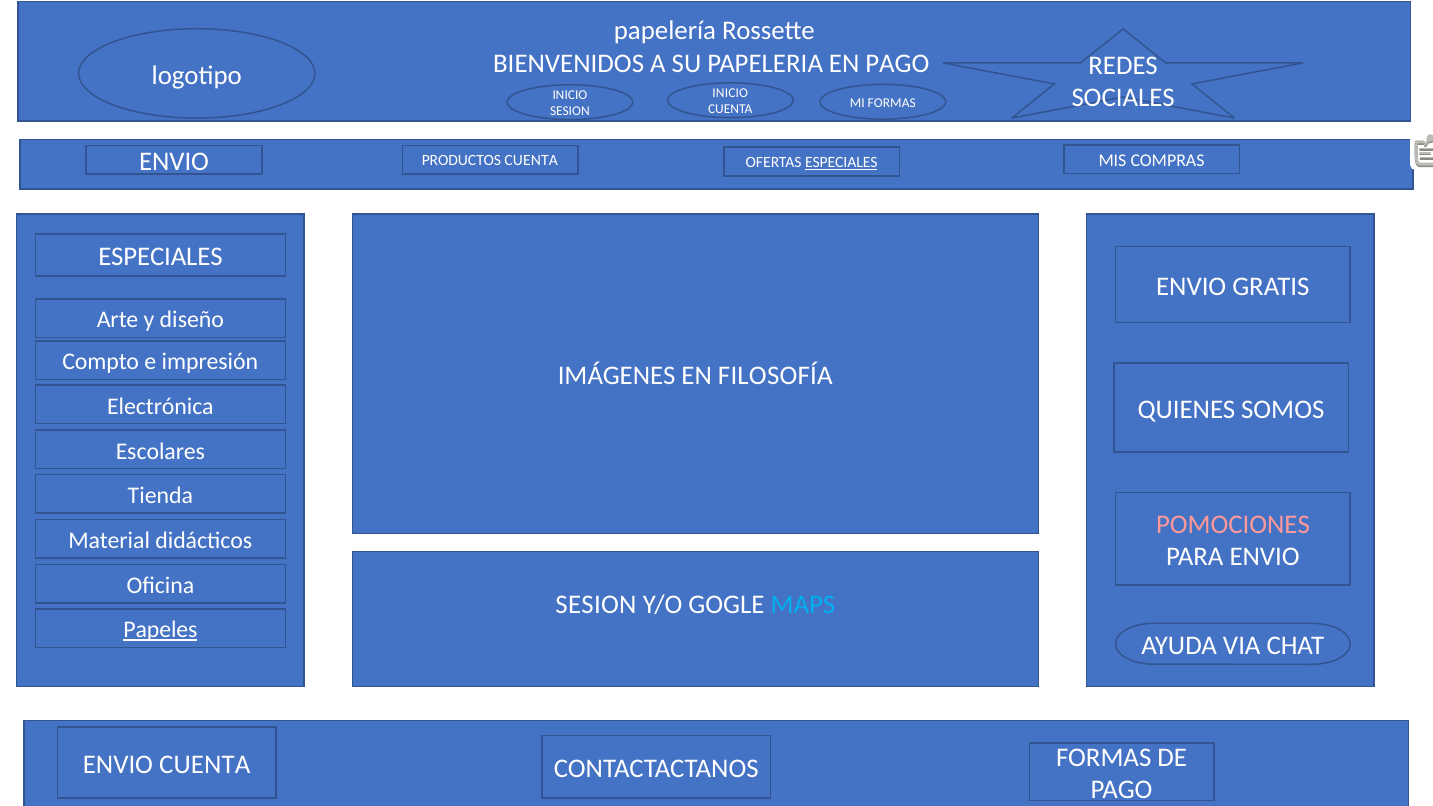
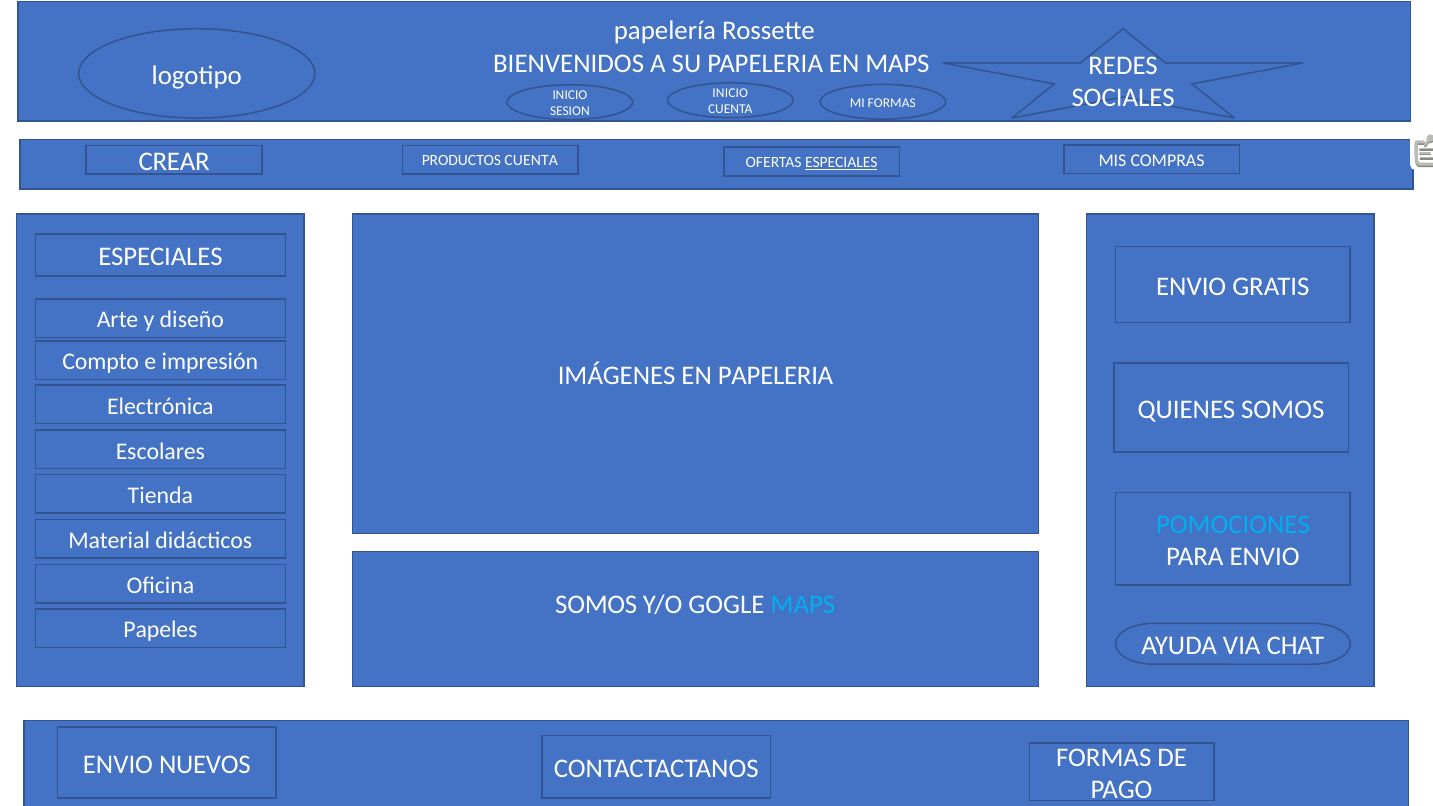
EN PAGO: PAGO -> MAPS
ENVIO at (174, 162): ENVIO -> CREAR
EN FILOSOFÍA: FILOSOFÍA -> PAPELERIA
POMOCIONES colour: pink -> light blue
SESION at (596, 605): SESION -> SOMOS
Papeles underline: present -> none
ENVIO CUENTA: CUENTA -> NUEVOS
